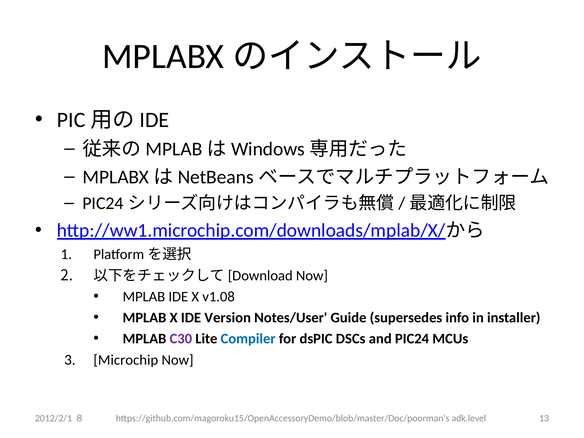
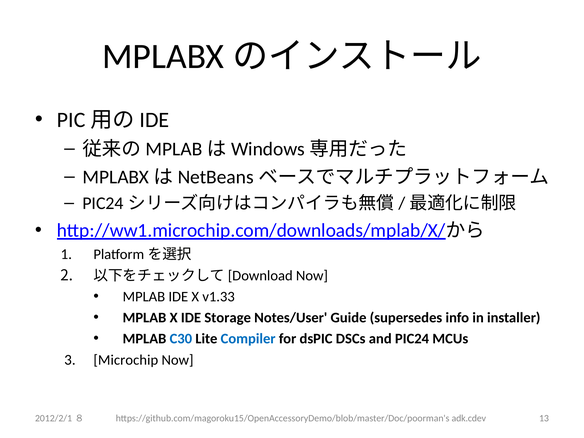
v1.08: v1.08 -> v1.33
Version: Version -> Storage
C30 colour: purple -> blue
adk.level: adk.level -> adk.cdev
